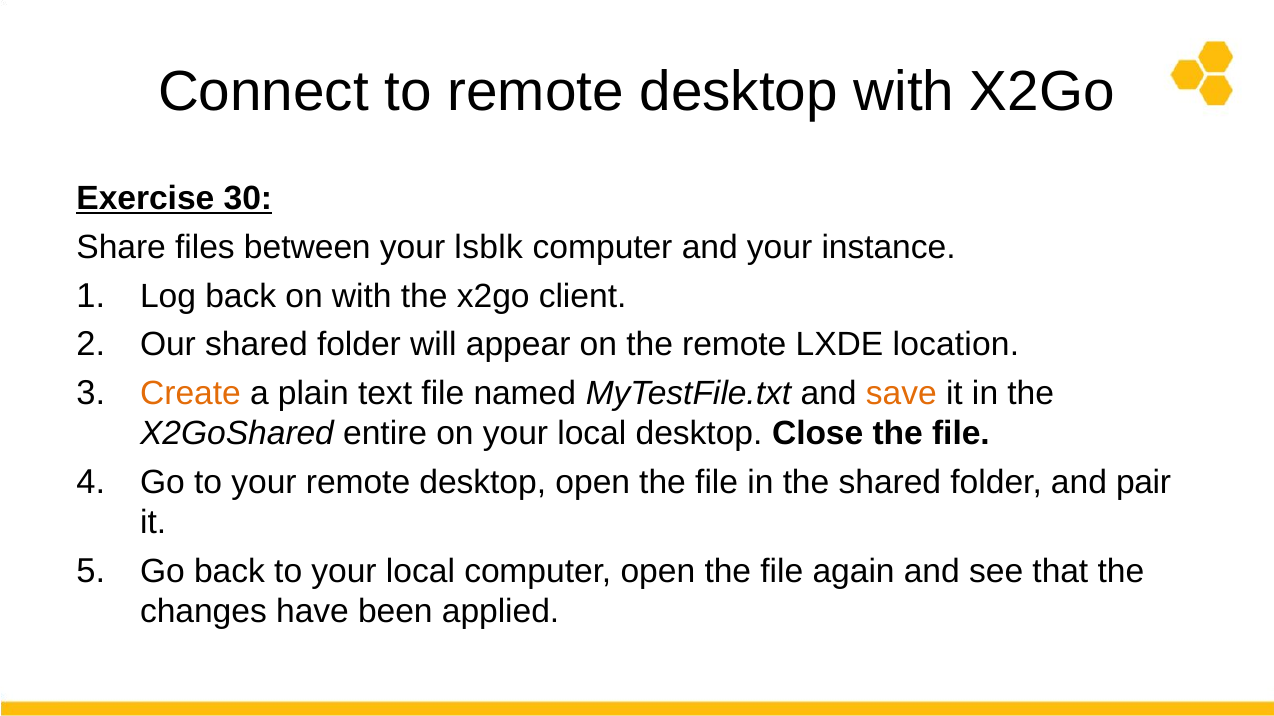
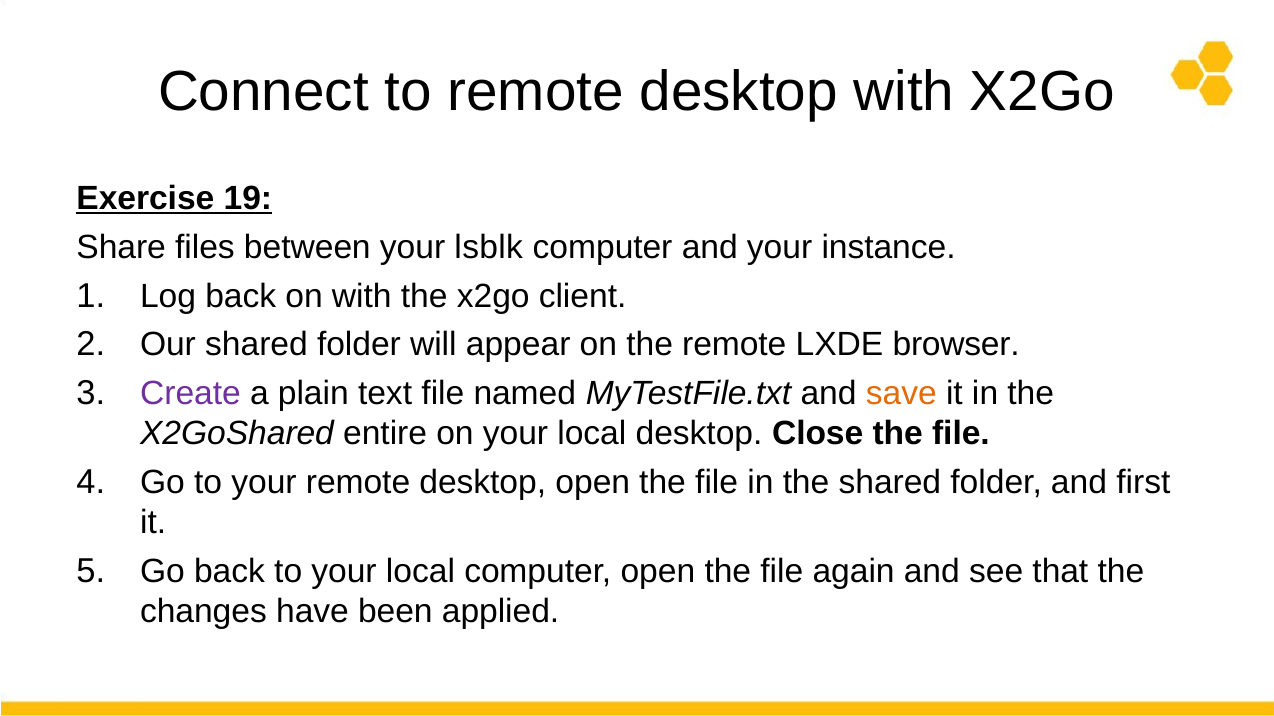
30: 30 -> 19
location: location -> browser
Create colour: orange -> purple
pair: pair -> first
